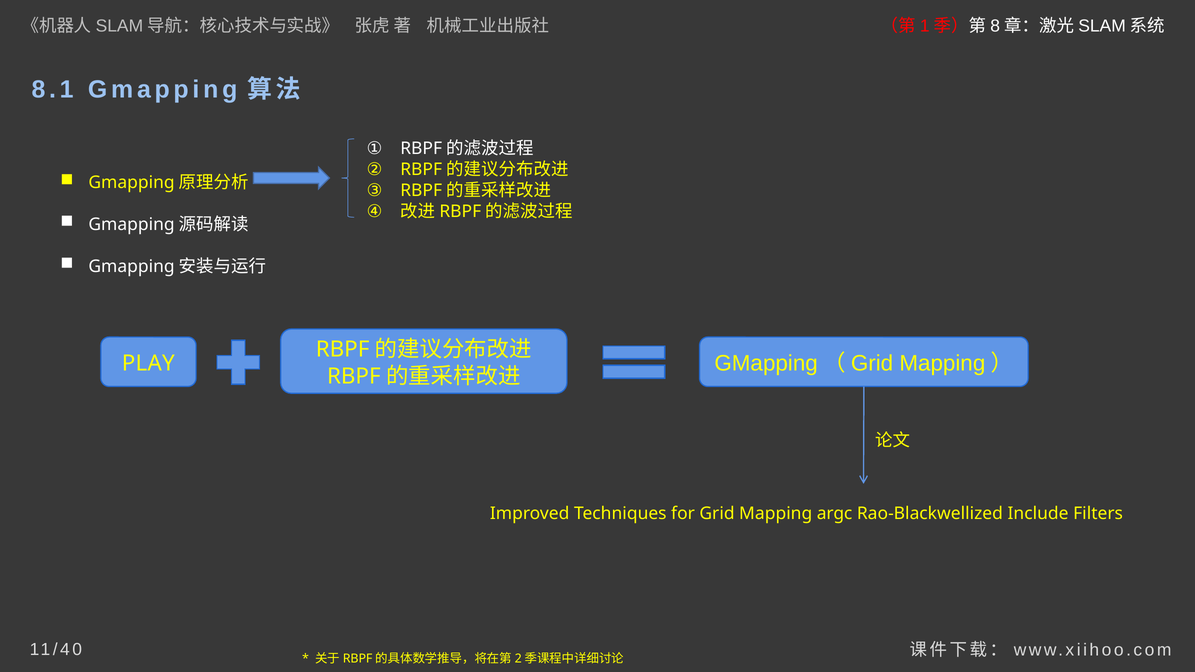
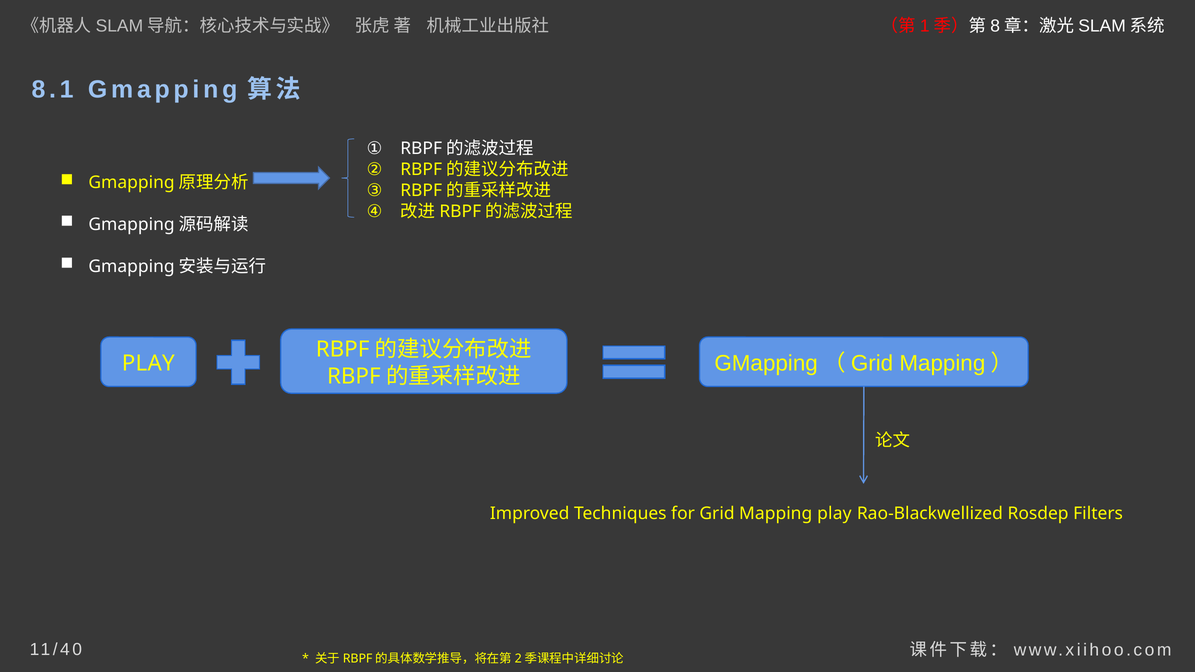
Mapping argc: argc -> play
Include: Include -> Rosdep
